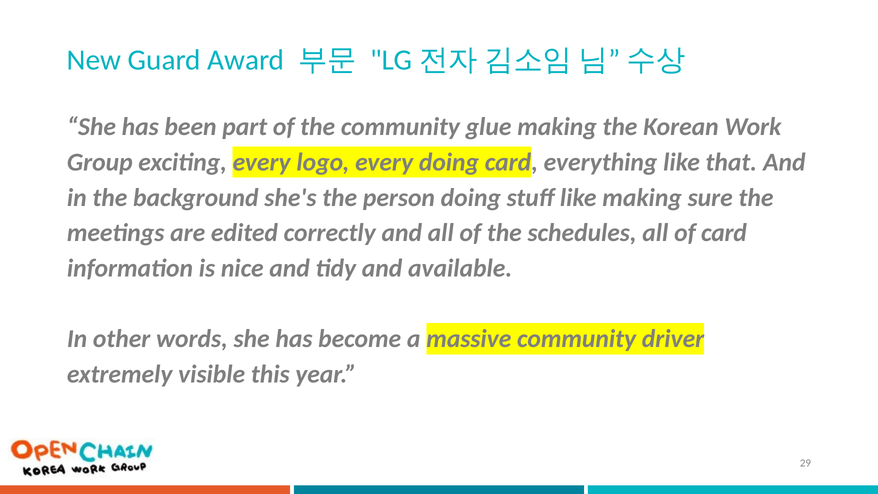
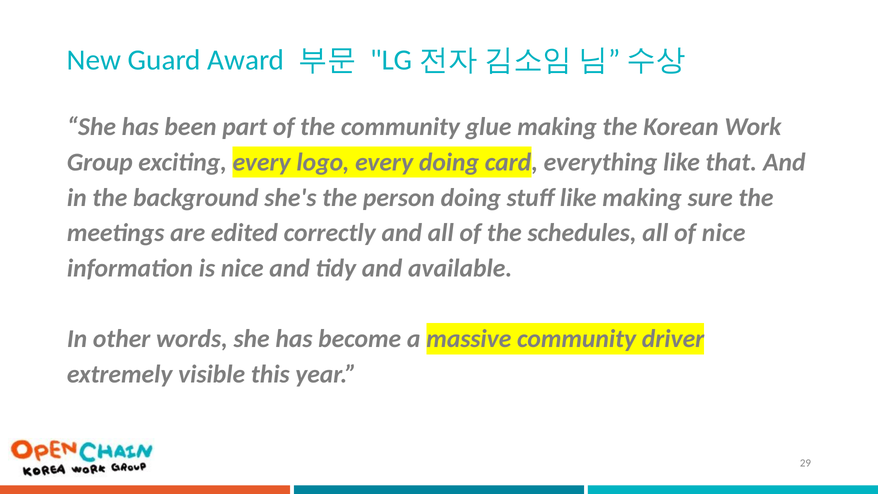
of card: card -> nice
